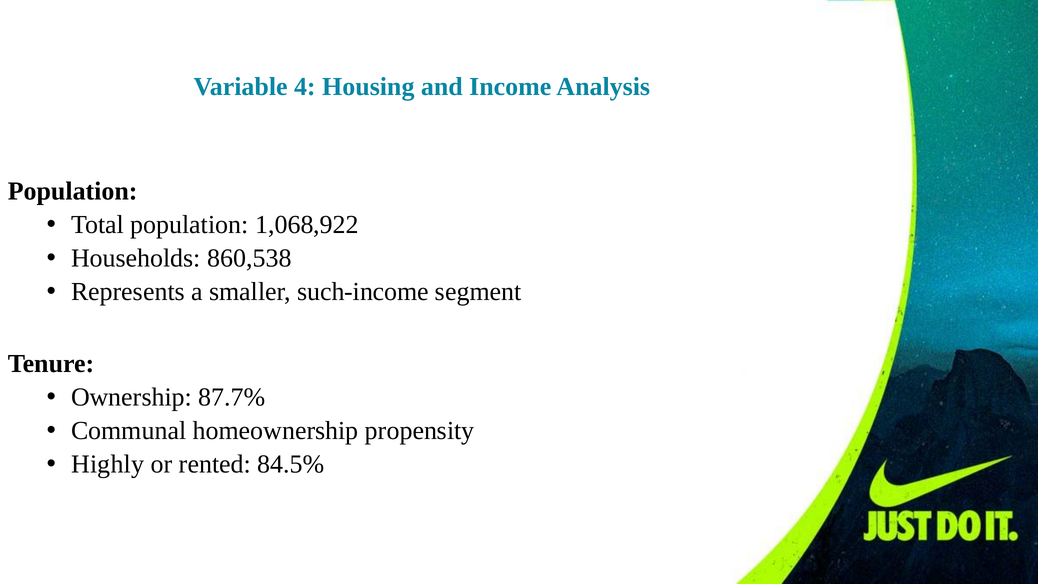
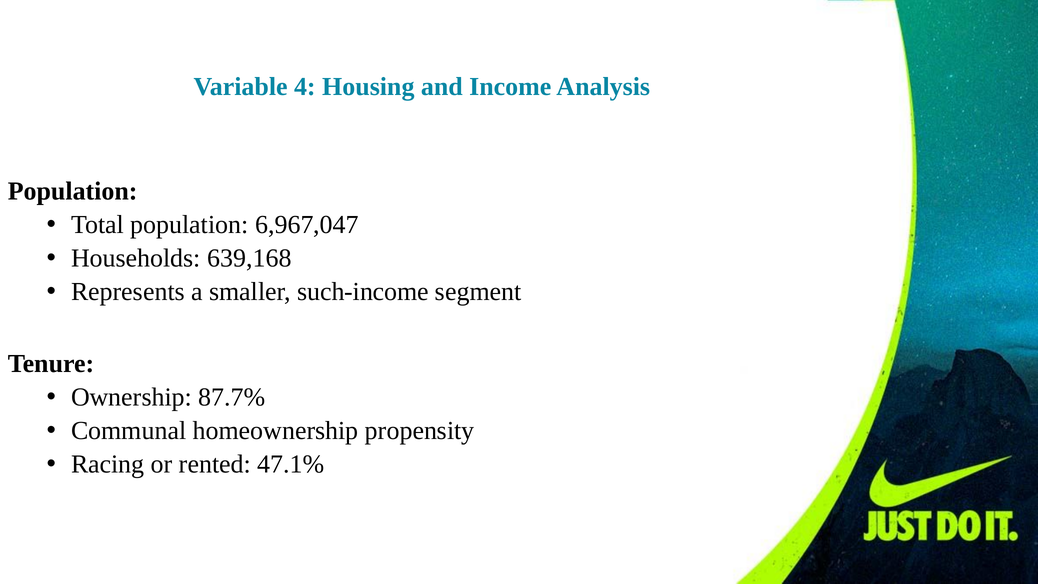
1,068,922: 1,068,922 -> 6,967,047
860,538: 860,538 -> 639,168
Highly: Highly -> Racing
84.5%: 84.5% -> 47.1%
